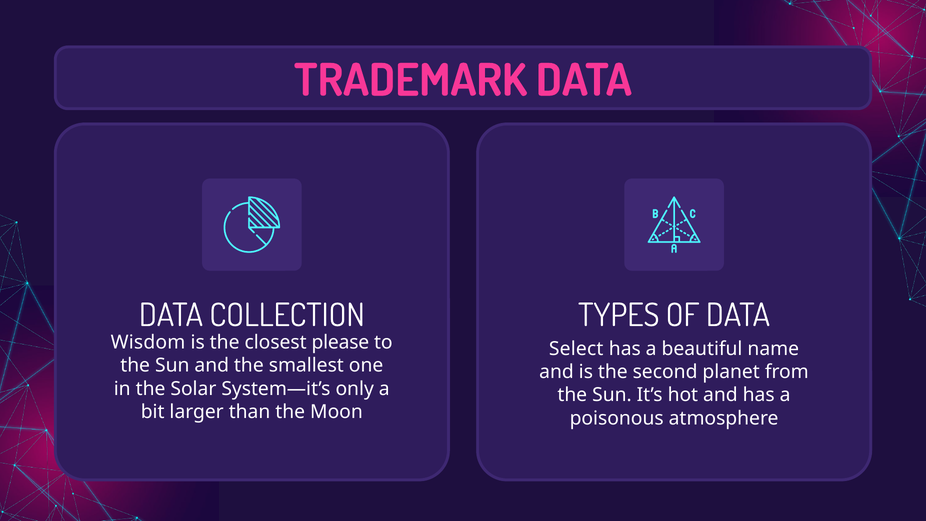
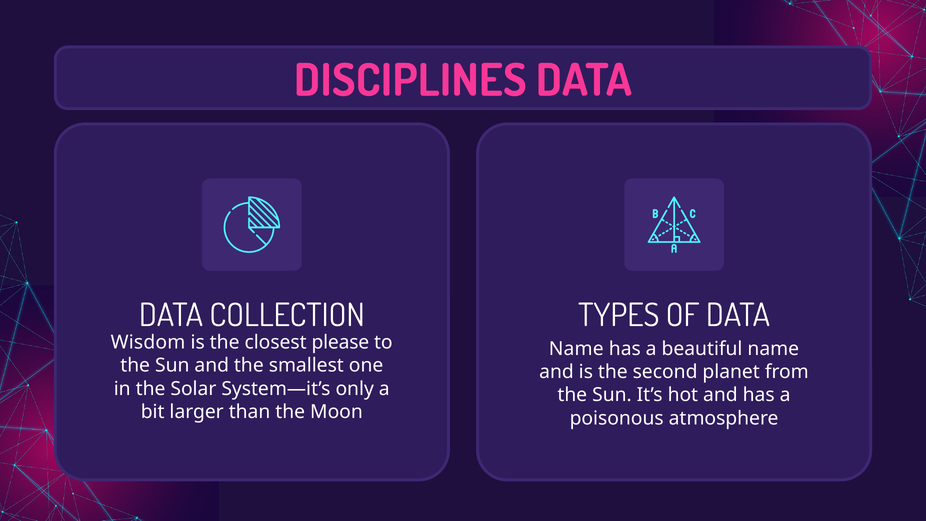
TRADEMARK: TRADEMARK -> DISCIPLINES
Select at (576, 349): Select -> Name
